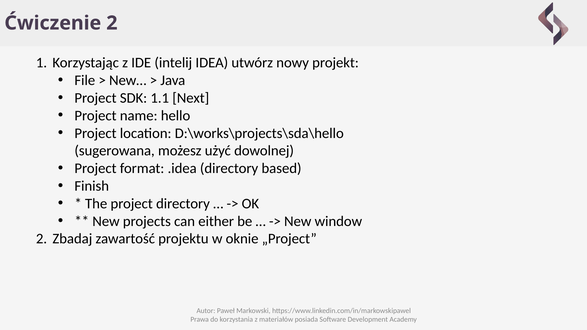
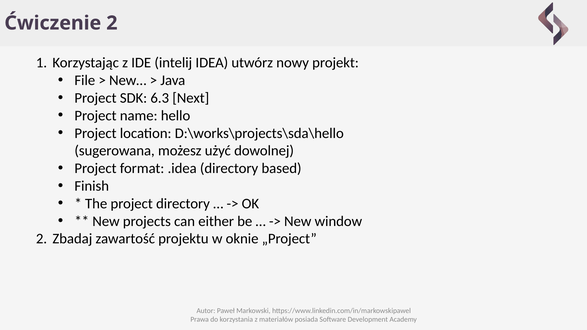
1.1: 1.1 -> 6.3
